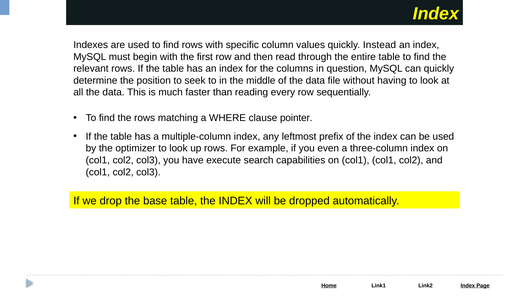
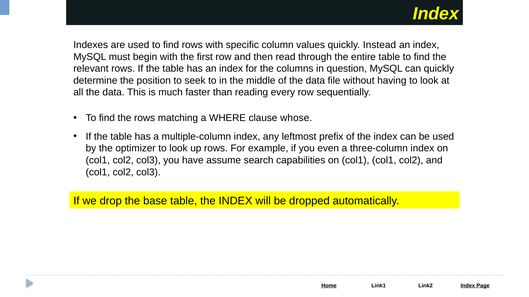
pointer: pointer -> whose
execute: execute -> assume
